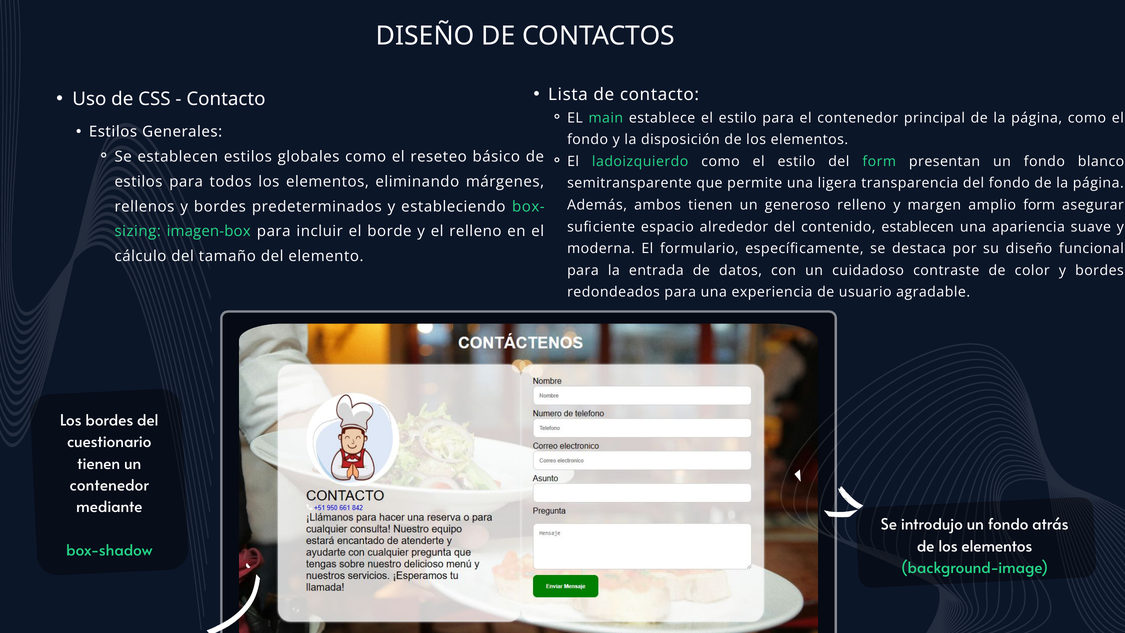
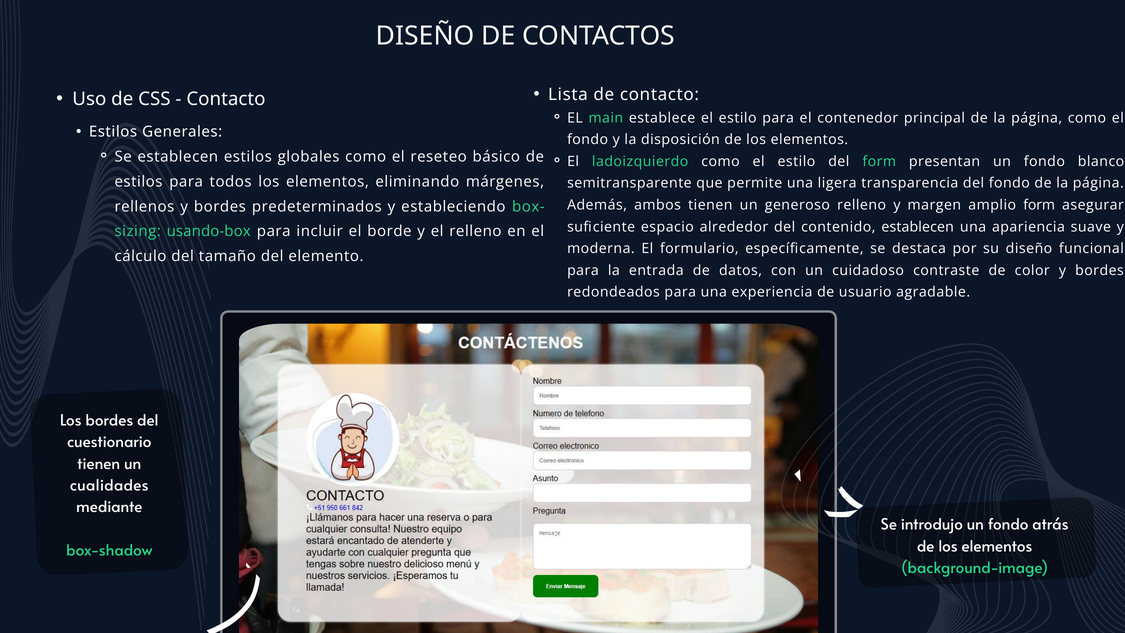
imagen-box: imagen-box -> usando-box
contenedor at (109, 486): contenedor -> cualidades
